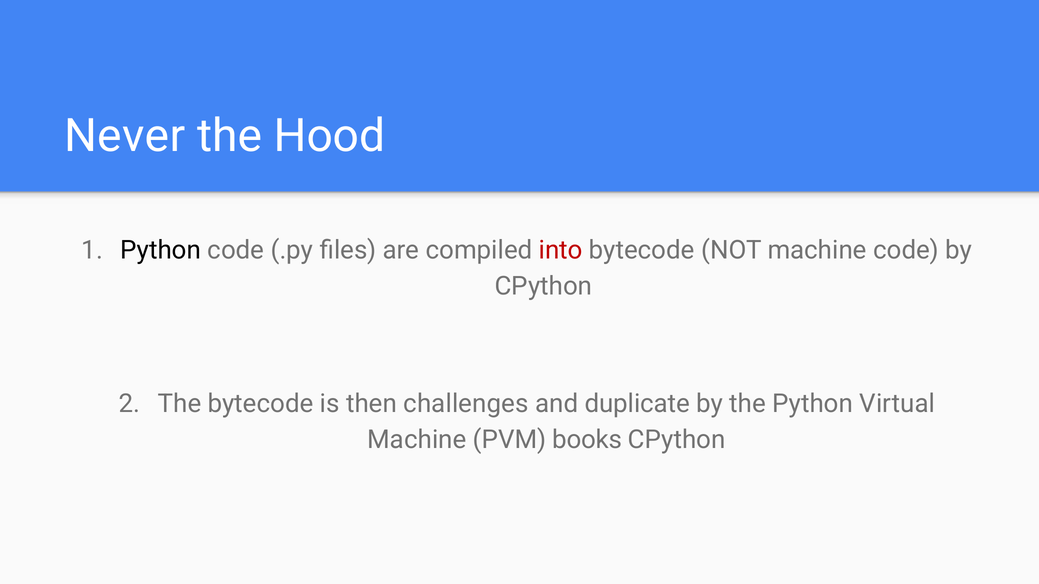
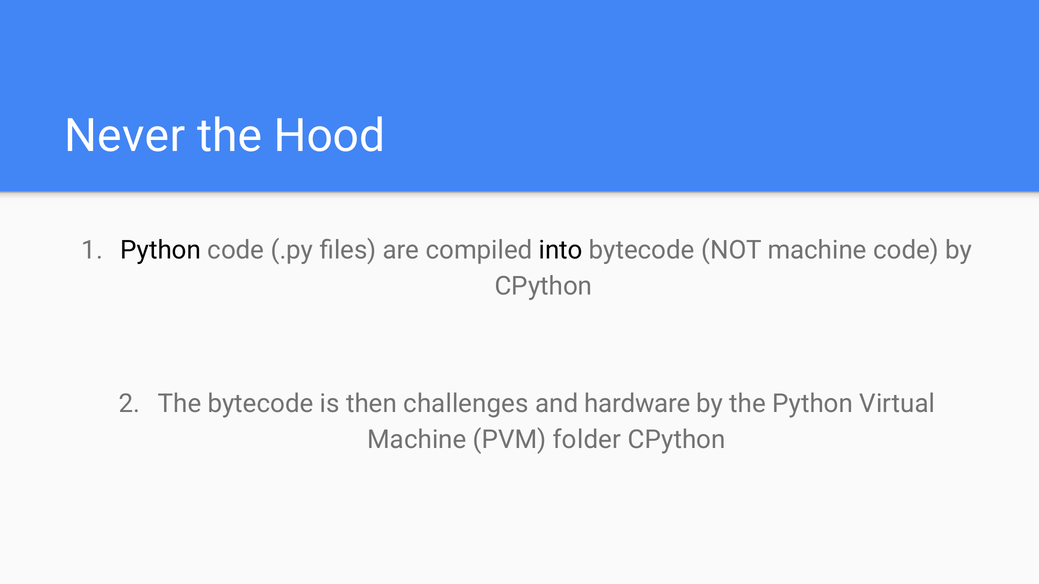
into colour: red -> black
duplicate: duplicate -> hardware
books: books -> folder
